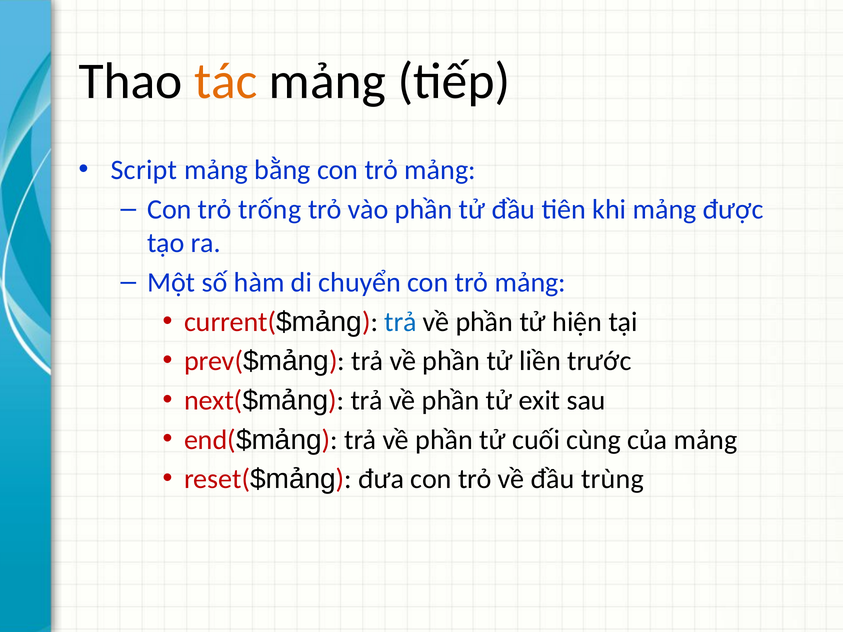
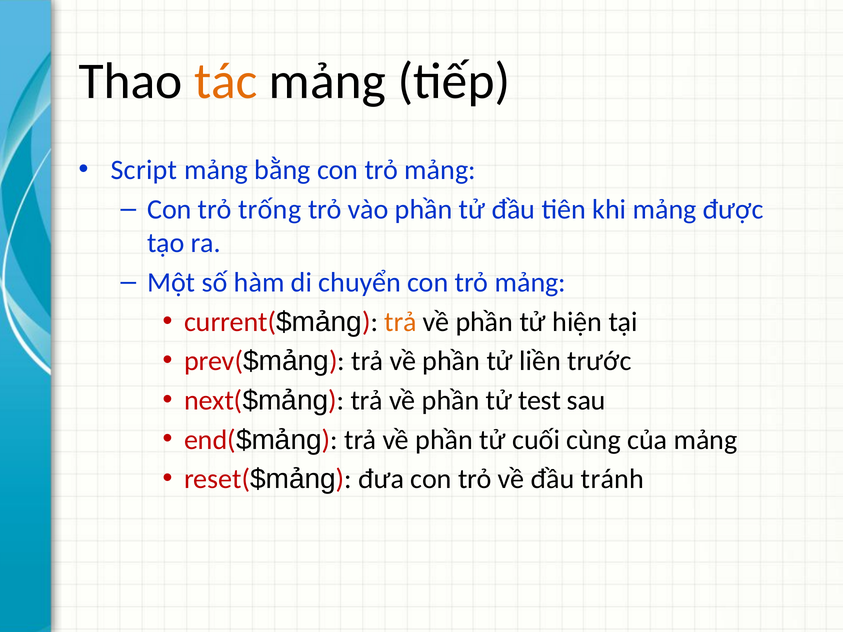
trả at (400, 322) colour: blue -> orange
exit: exit -> test
trùng: trùng -> tránh
